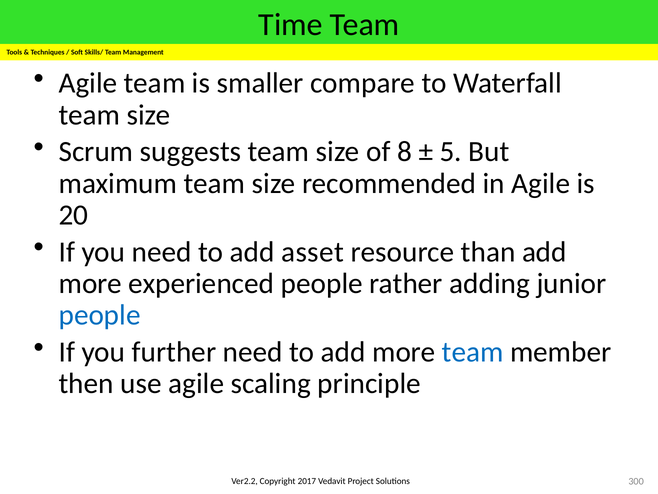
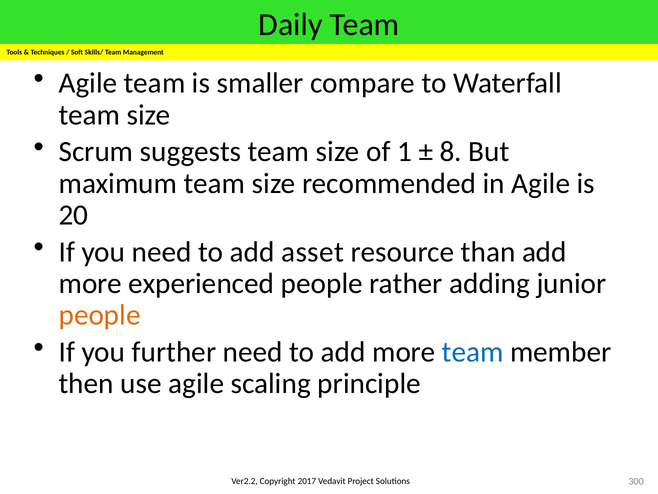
Time: Time -> Daily
8: 8 -> 1
5: 5 -> 8
people at (100, 315) colour: blue -> orange
